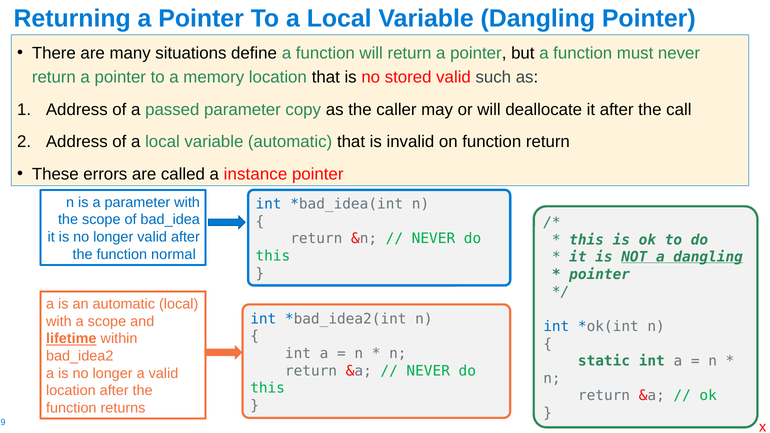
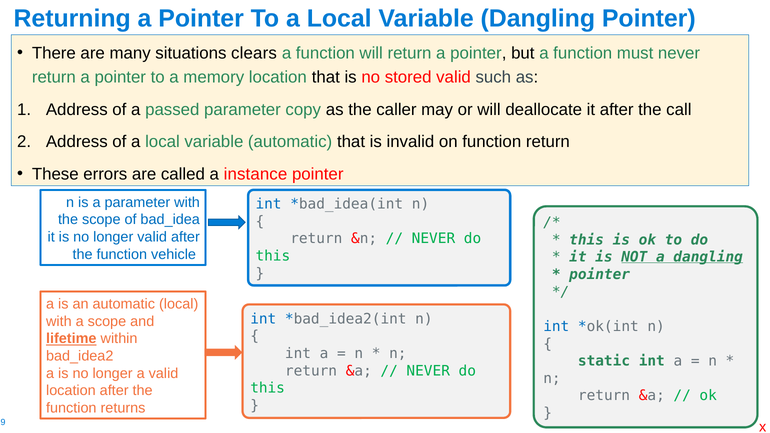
define: define -> clears
normal: normal -> vehicle
